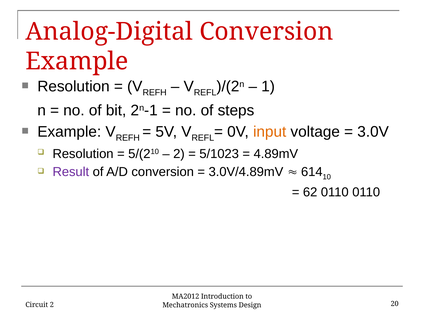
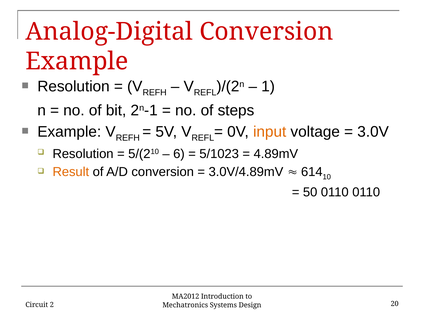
2 at (179, 154): 2 -> 6
Result colour: purple -> orange
62: 62 -> 50
